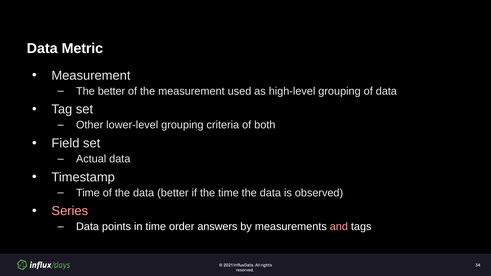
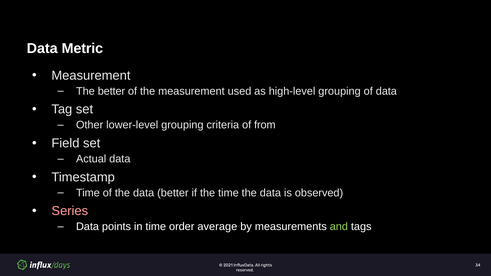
both: both -> from
answers: answers -> average
and colour: pink -> light green
